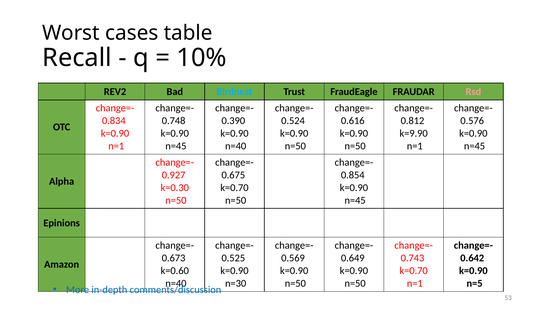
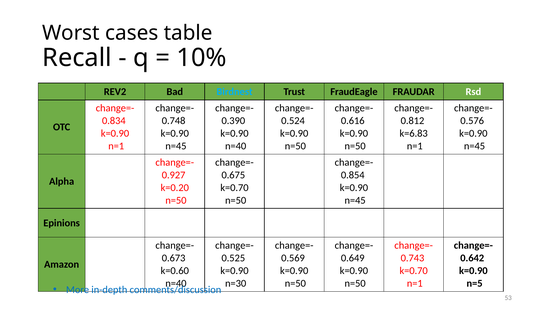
Rsd colour: pink -> white
k=9.90: k=9.90 -> k=6.83
k=0.30: k=0.30 -> k=0.20
